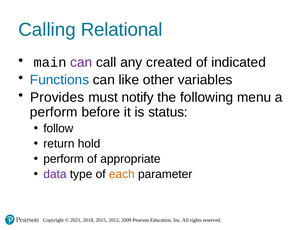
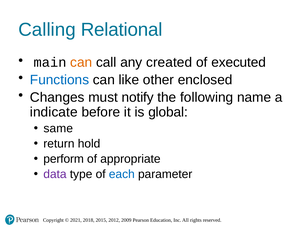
can at (81, 63) colour: purple -> orange
indicated: indicated -> executed
variables: variables -> enclosed
Provides: Provides -> Changes
menu: menu -> name
perform at (54, 112): perform -> indicate
status: status -> global
follow: follow -> same
each colour: orange -> blue
